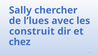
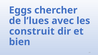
Sally: Sally -> Eggs
chez: chez -> bien
